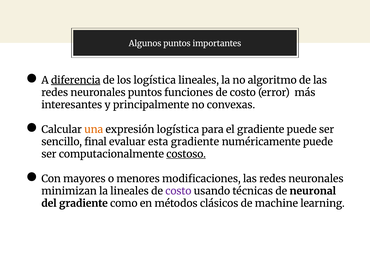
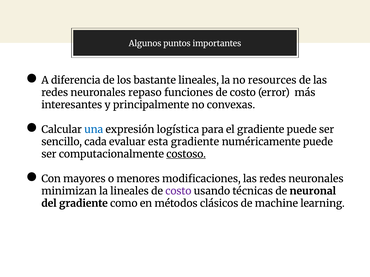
diferencia underline: present -> none
los logística: logística -> bastante
algoritmo: algoritmo -> resources
neuronales puntos: puntos -> repaso
una colour: orange -> blue
final: final -> cada
